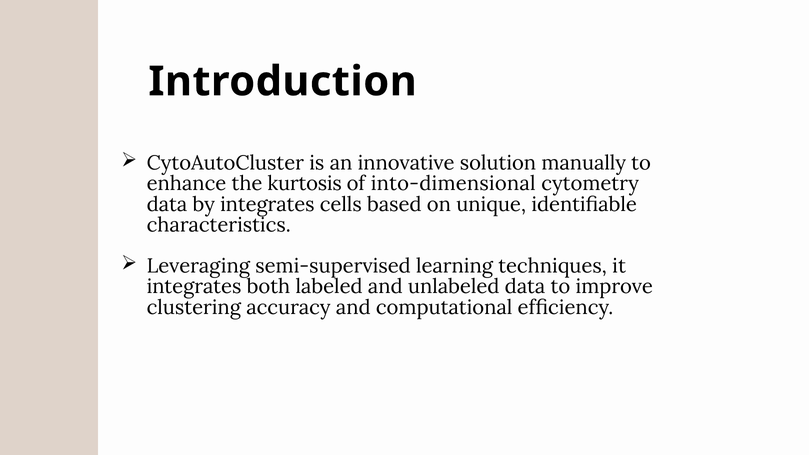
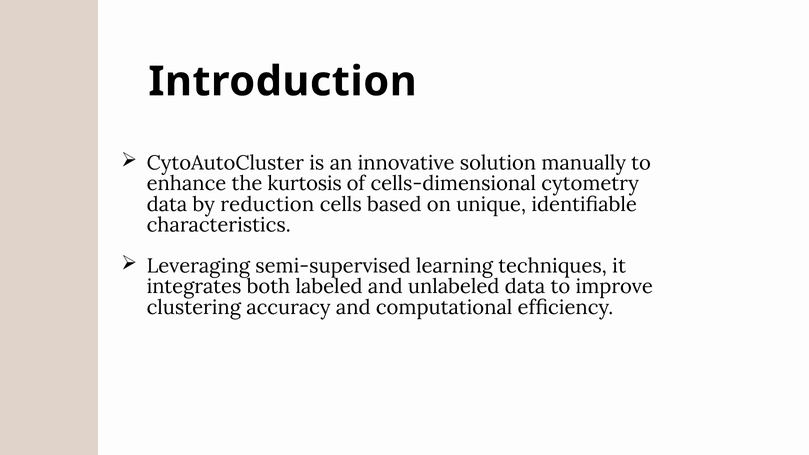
into-dimensional: into-dimensional -> cells-dimensional
by integrates: integrates -> reduction
